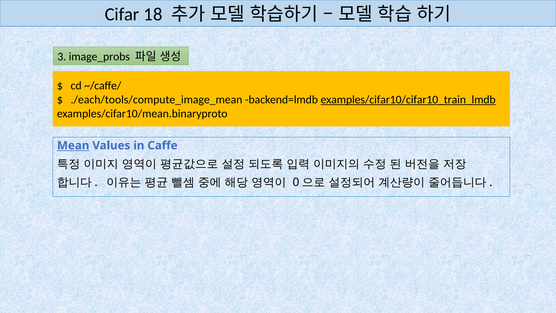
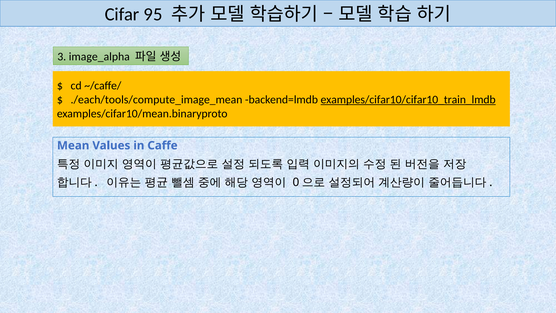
18: 18 -> 95
image_probs: image_probs -> image_alpha
Mean underline: present -> none
